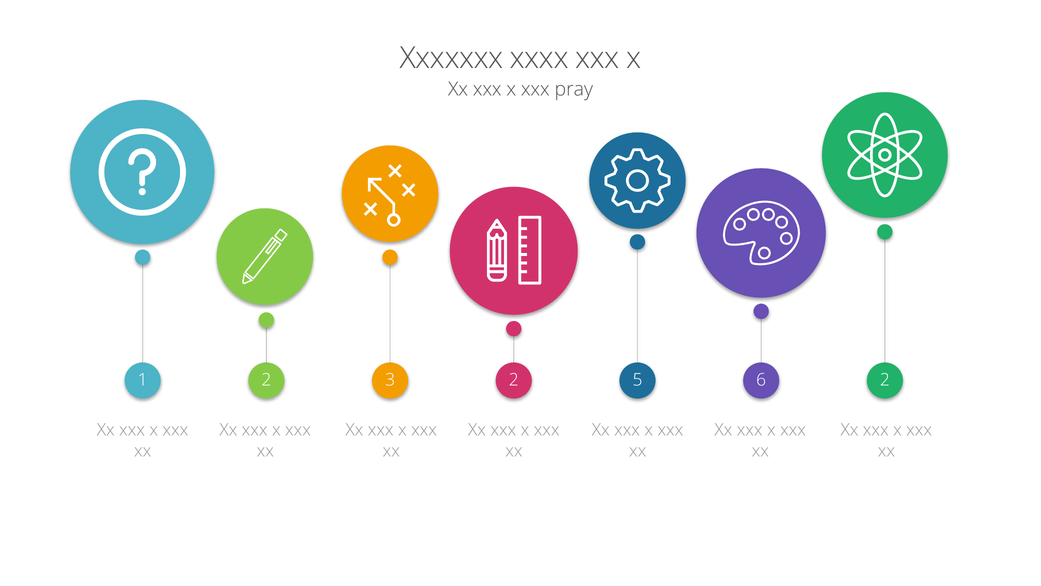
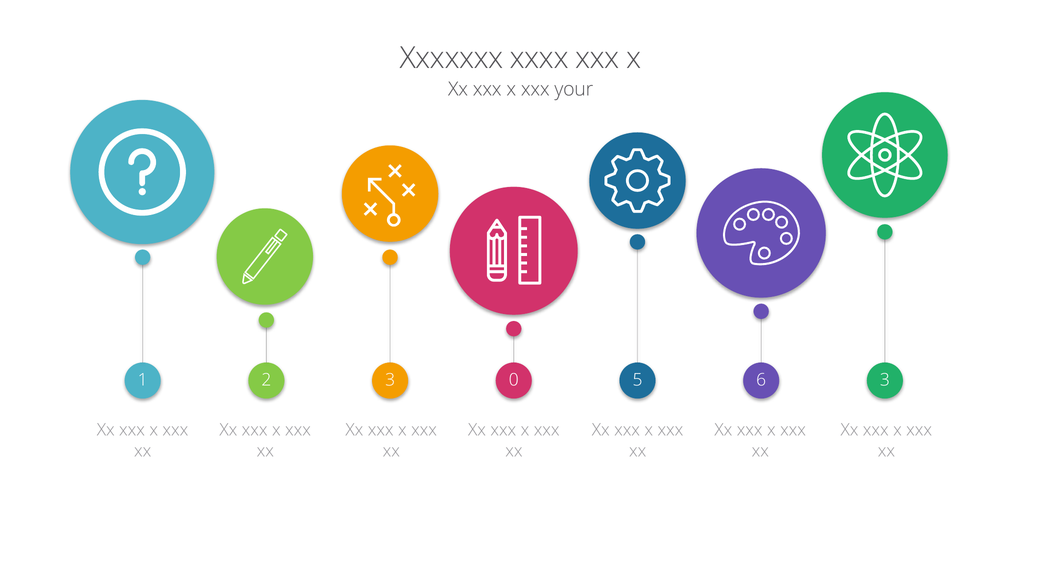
pray: pray -> your
1 2: 2 -> 0
6 2: 2 -> 3
